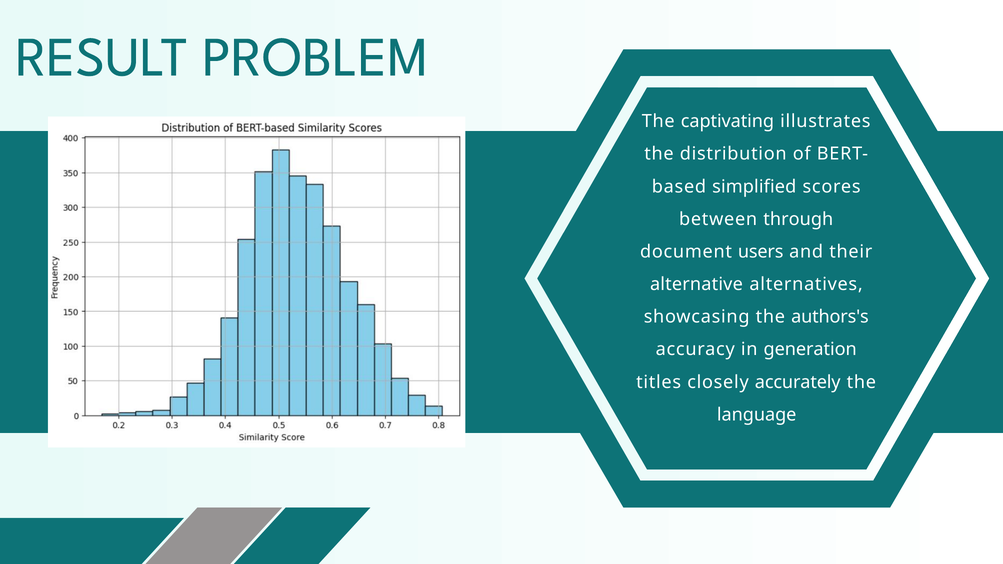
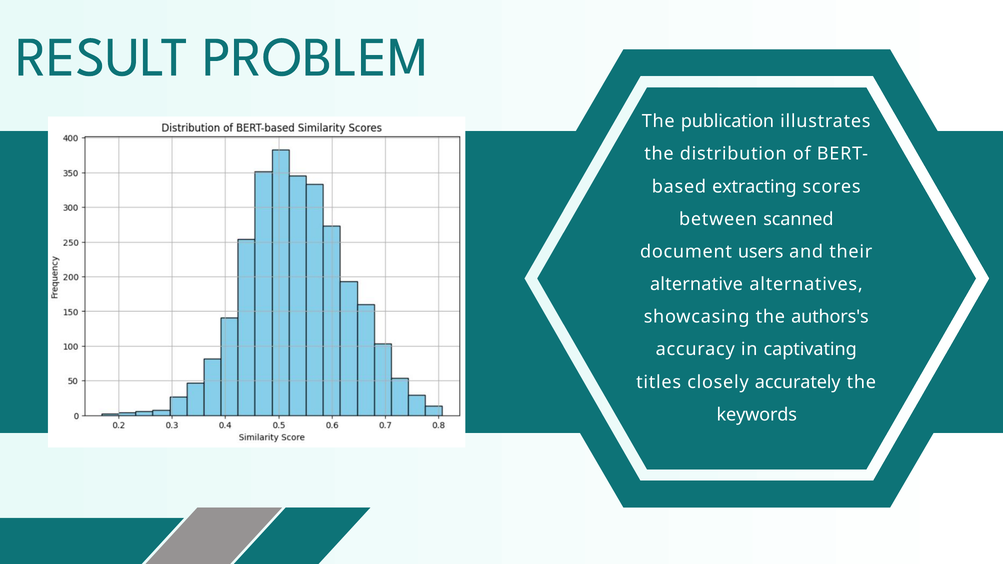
captivating: captivating -> publication
simplified: simplified -> extracting
through: through -> scanned
generation: generation -> captivating
language: language -> keywords
